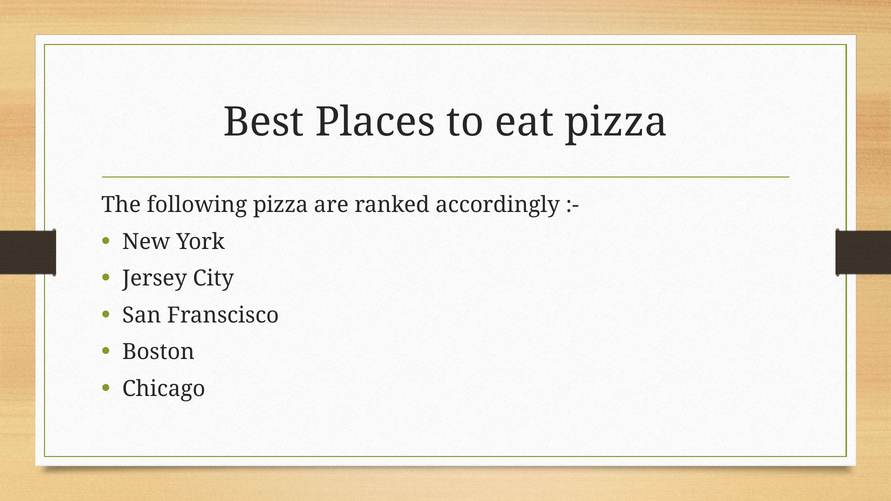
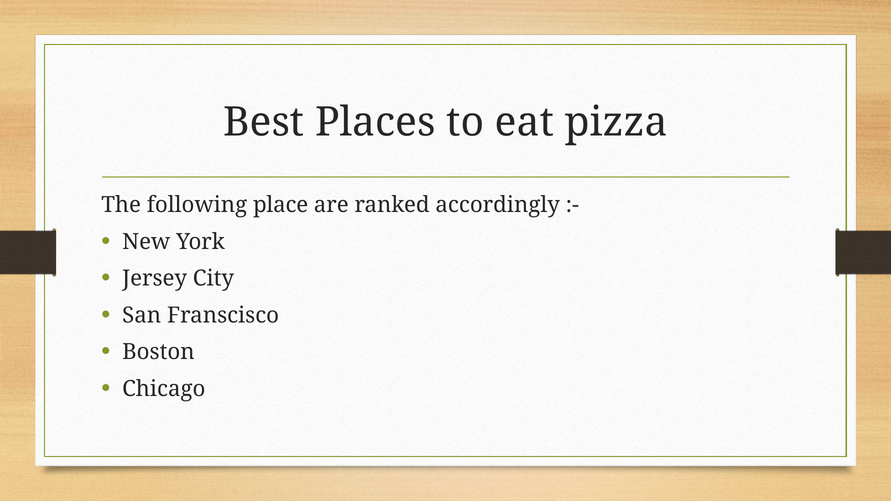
following pizza: pizza -> place
